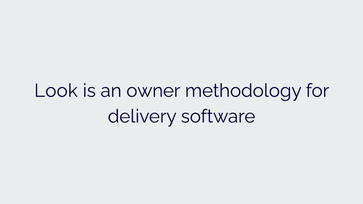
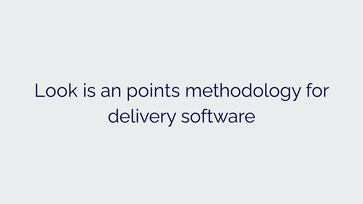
owner: owner -> points
